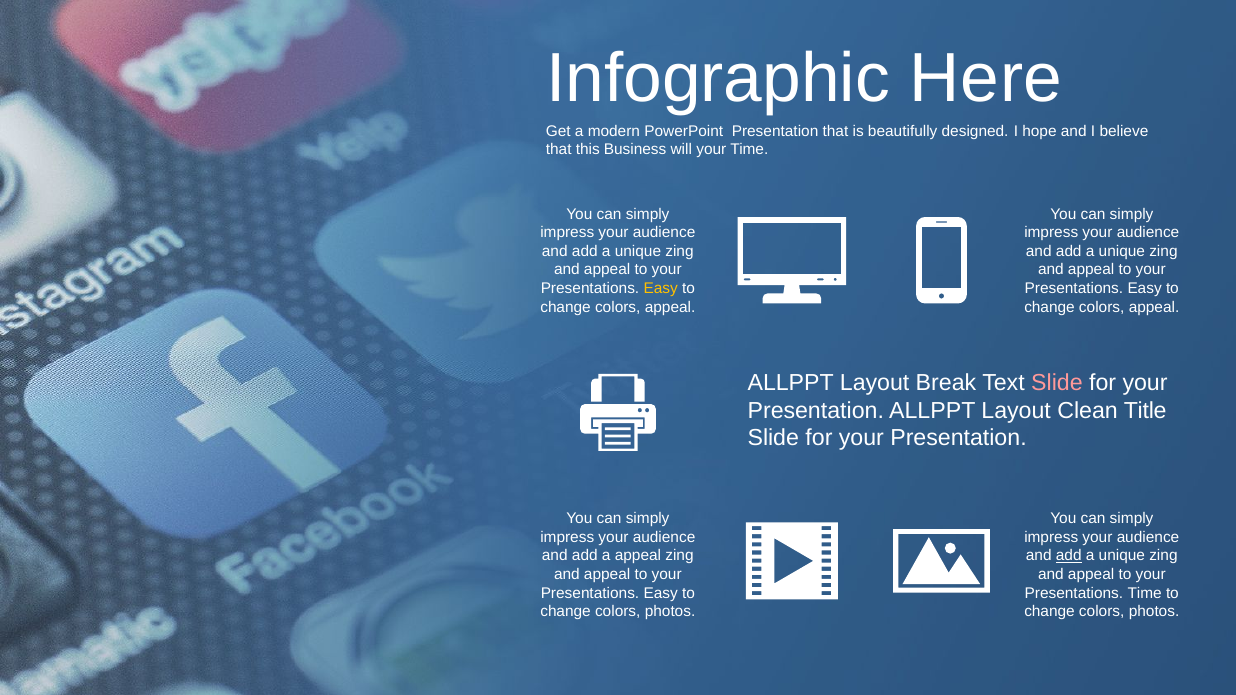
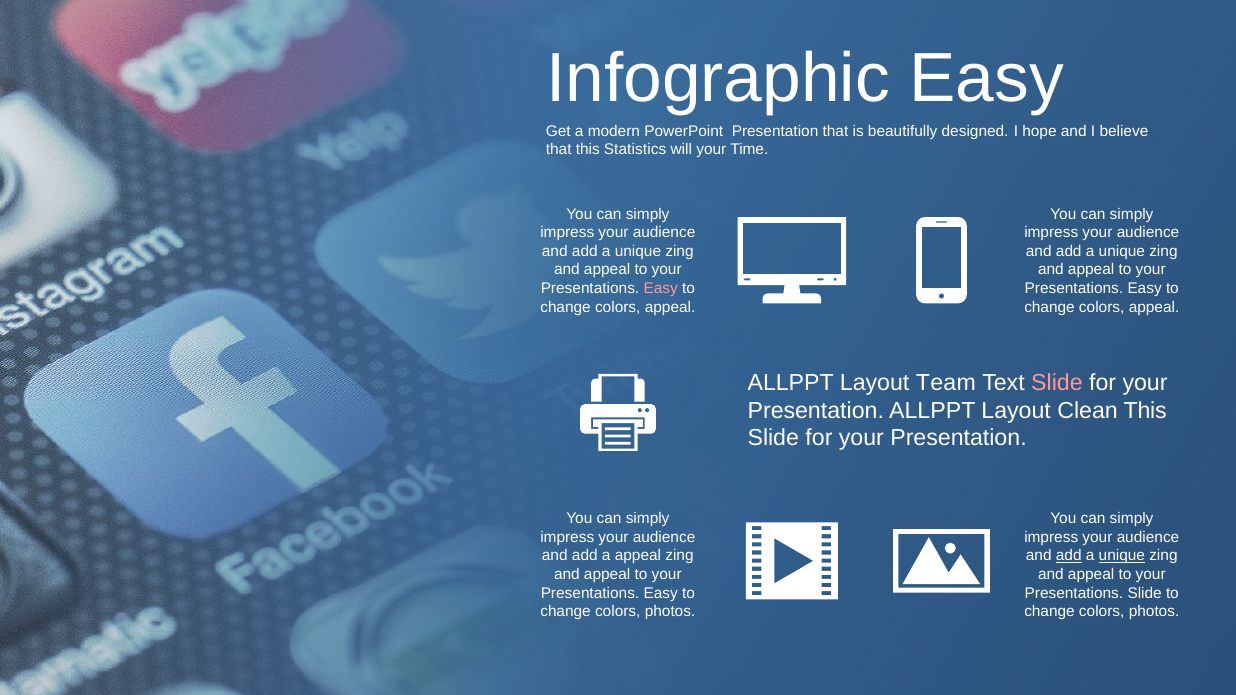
Infographic Here: Here -> Easy
Business: Business -> Statistics
Easy at (661, 288) colour: yellow -> pink
Break: Break -> Team
Clean Title: Title -> This
unique at (1122, 556) underline: none -> present
Presentations Time: Time -> Slide
